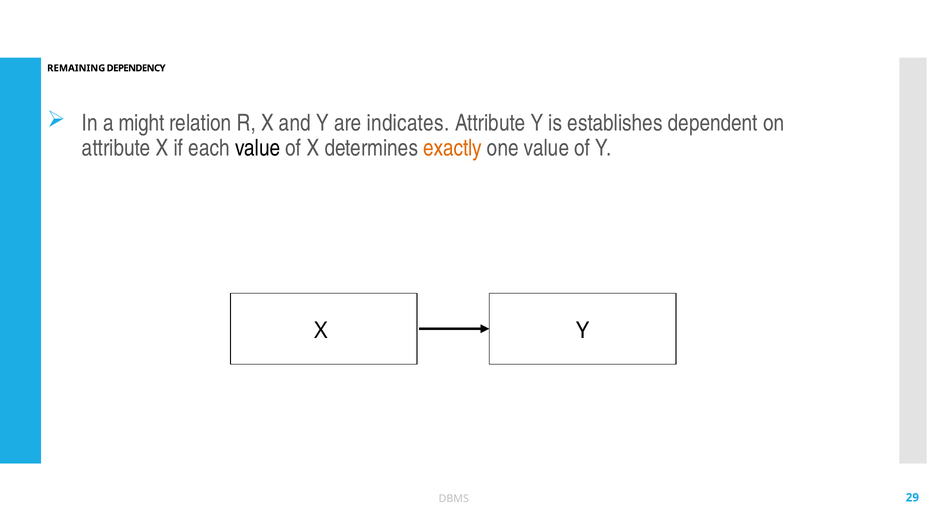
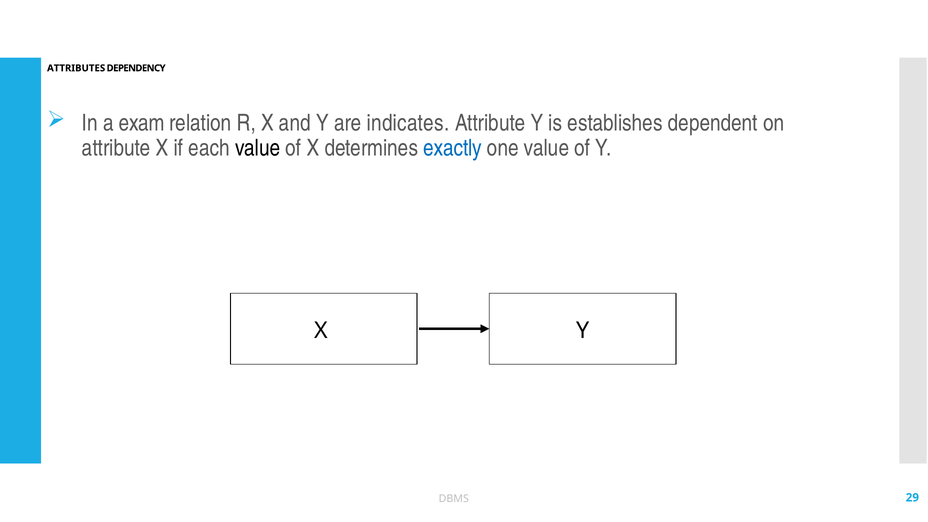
REMAINING: REMAINING -> ATTRIBUTES
might: might -> exam
exactly colour: orange -> blue
